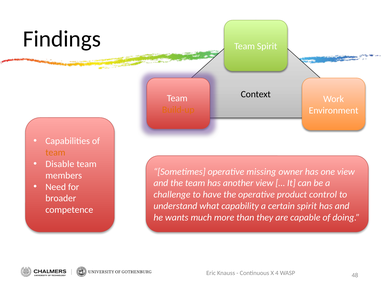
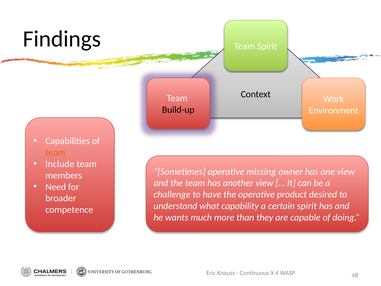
Build-up colour: orange -> black
Disable: Disable -> Include
control: control -> desired
